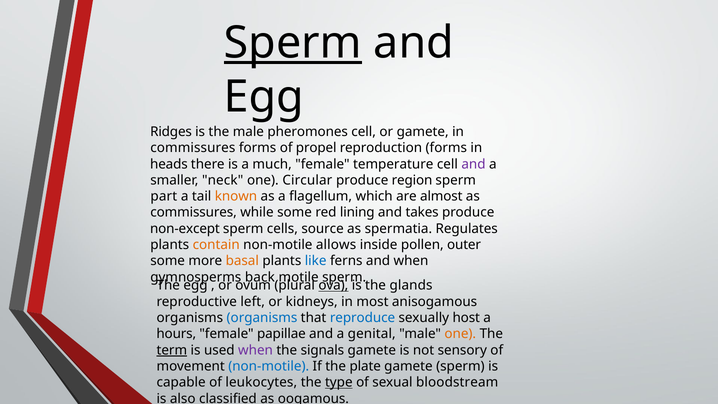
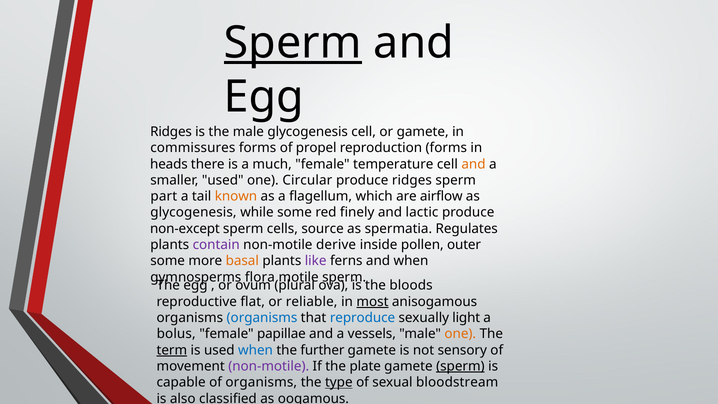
male pheromones: pheromones -> glycogenesis
and at (473, 164) colour: purple -> orange
smaller neck: neck -> used
produce region: region -> ridges
almost: almost -> airflow
commissures at (194, 212): commissures -> glycogenesis
lining: lining -> finely
takes: takes -> lactic
contain colour: orange -> purple
allows: allows -> derive
like colour: blue -> purple
back: back -> flora
ova underline: present -> none
glands: glands -> bloods
left: left -> flat
kidneys: kidneys -> reliable
most underline: none -> present
host: host -> light
hours: hours -> bolus
genital: genital -> vessels
when at (256, 350) colour: purple -> blue
signals: signals -> further
non-motile at (269, 366) colour: blue -> purple
sperm at (460, 366) underline: none -> present
of leukocytes: leukocytes -> organisms
